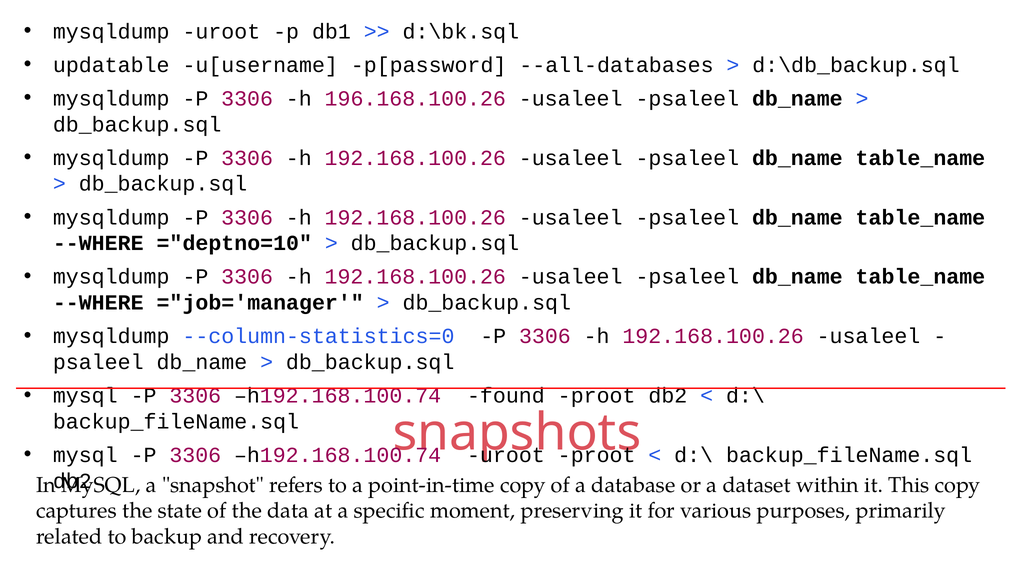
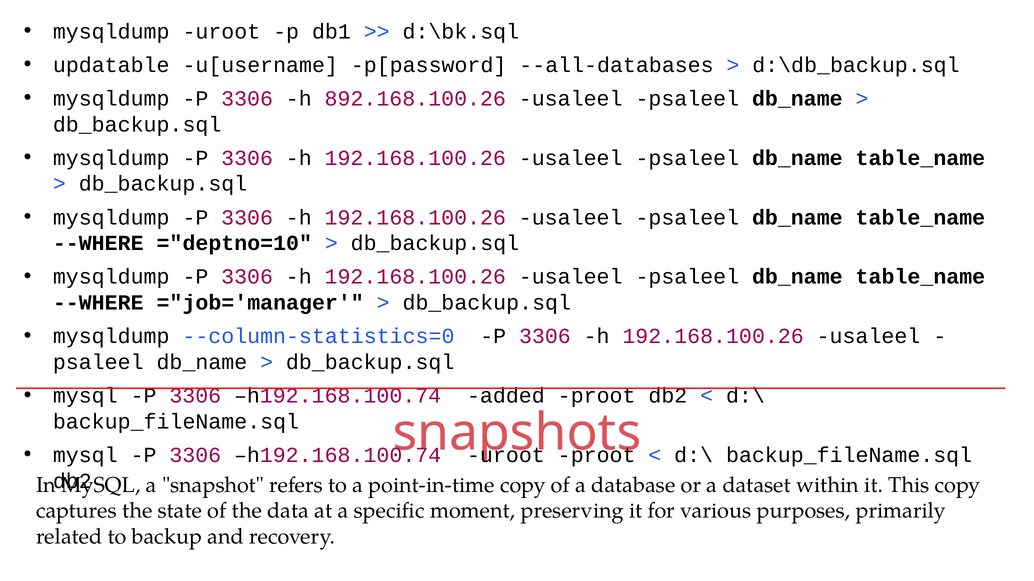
196.168.100.26: 196.168.100.26 -> 892.168.100.26
found: found -> added
